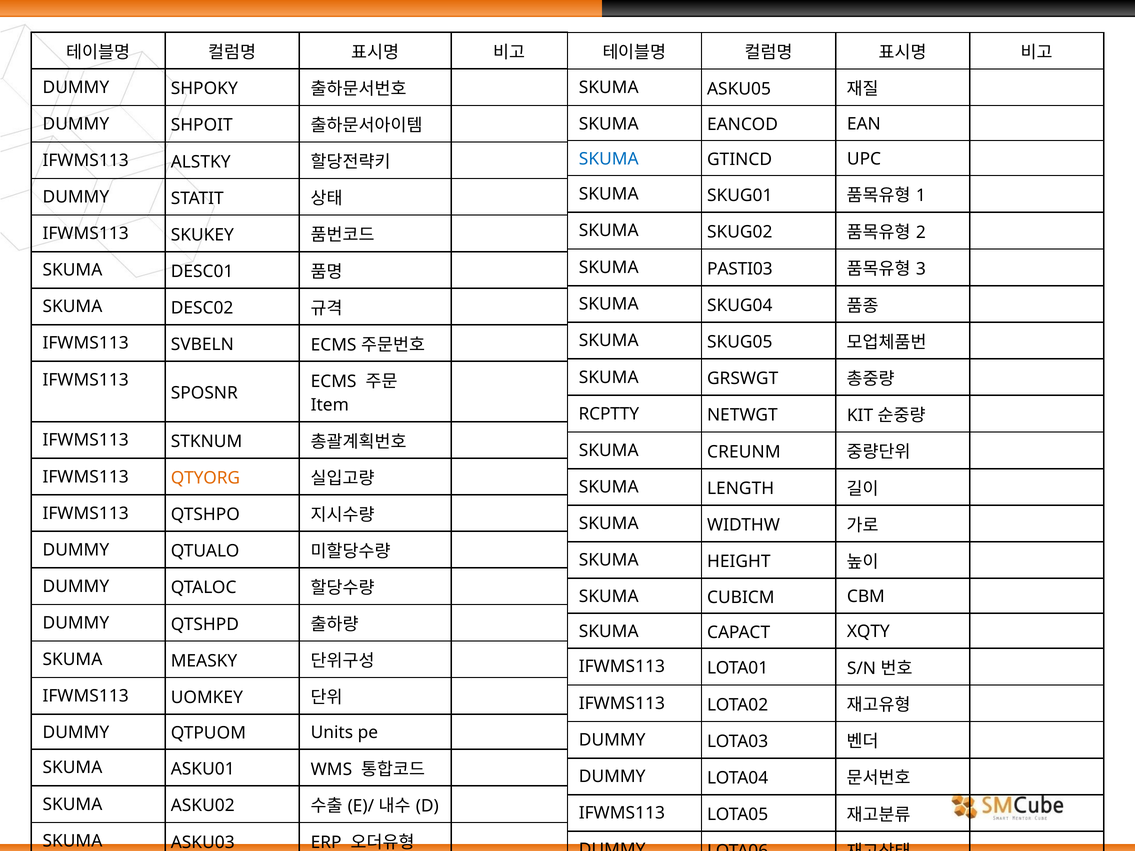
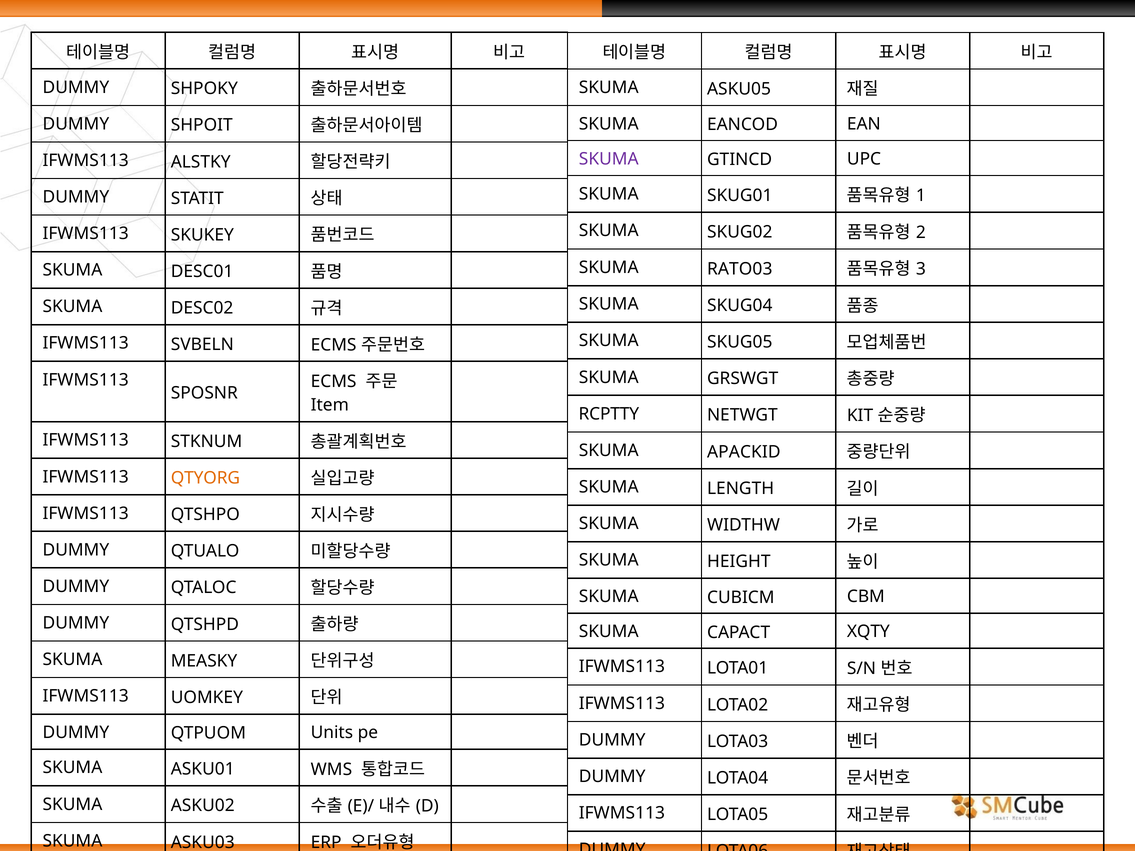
SKUMA at (609, 159) colour: blue -> purple
PASTI03: PASTI03 -> RATO03
CREUNM: CREUNM -> APACKID
